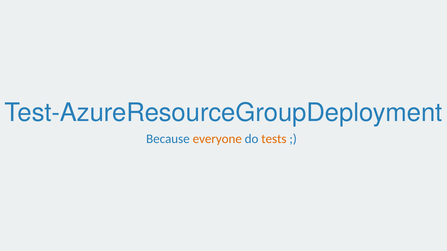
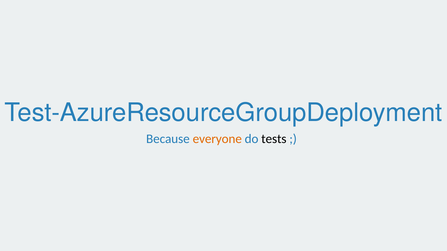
tests colour: orange -> black
